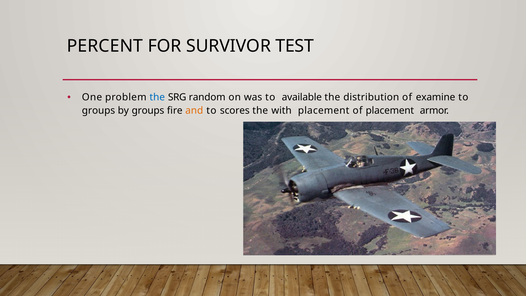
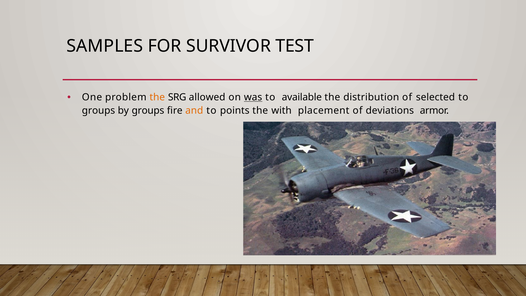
PERCENT: PERCENT -> SAMPLES
the at (157, 97) colour: blue -> orange
random: random -> allowed
was underline: none -> present
examine: examine -> selected
scores: scores -> points
of placement: placement -> deviations
